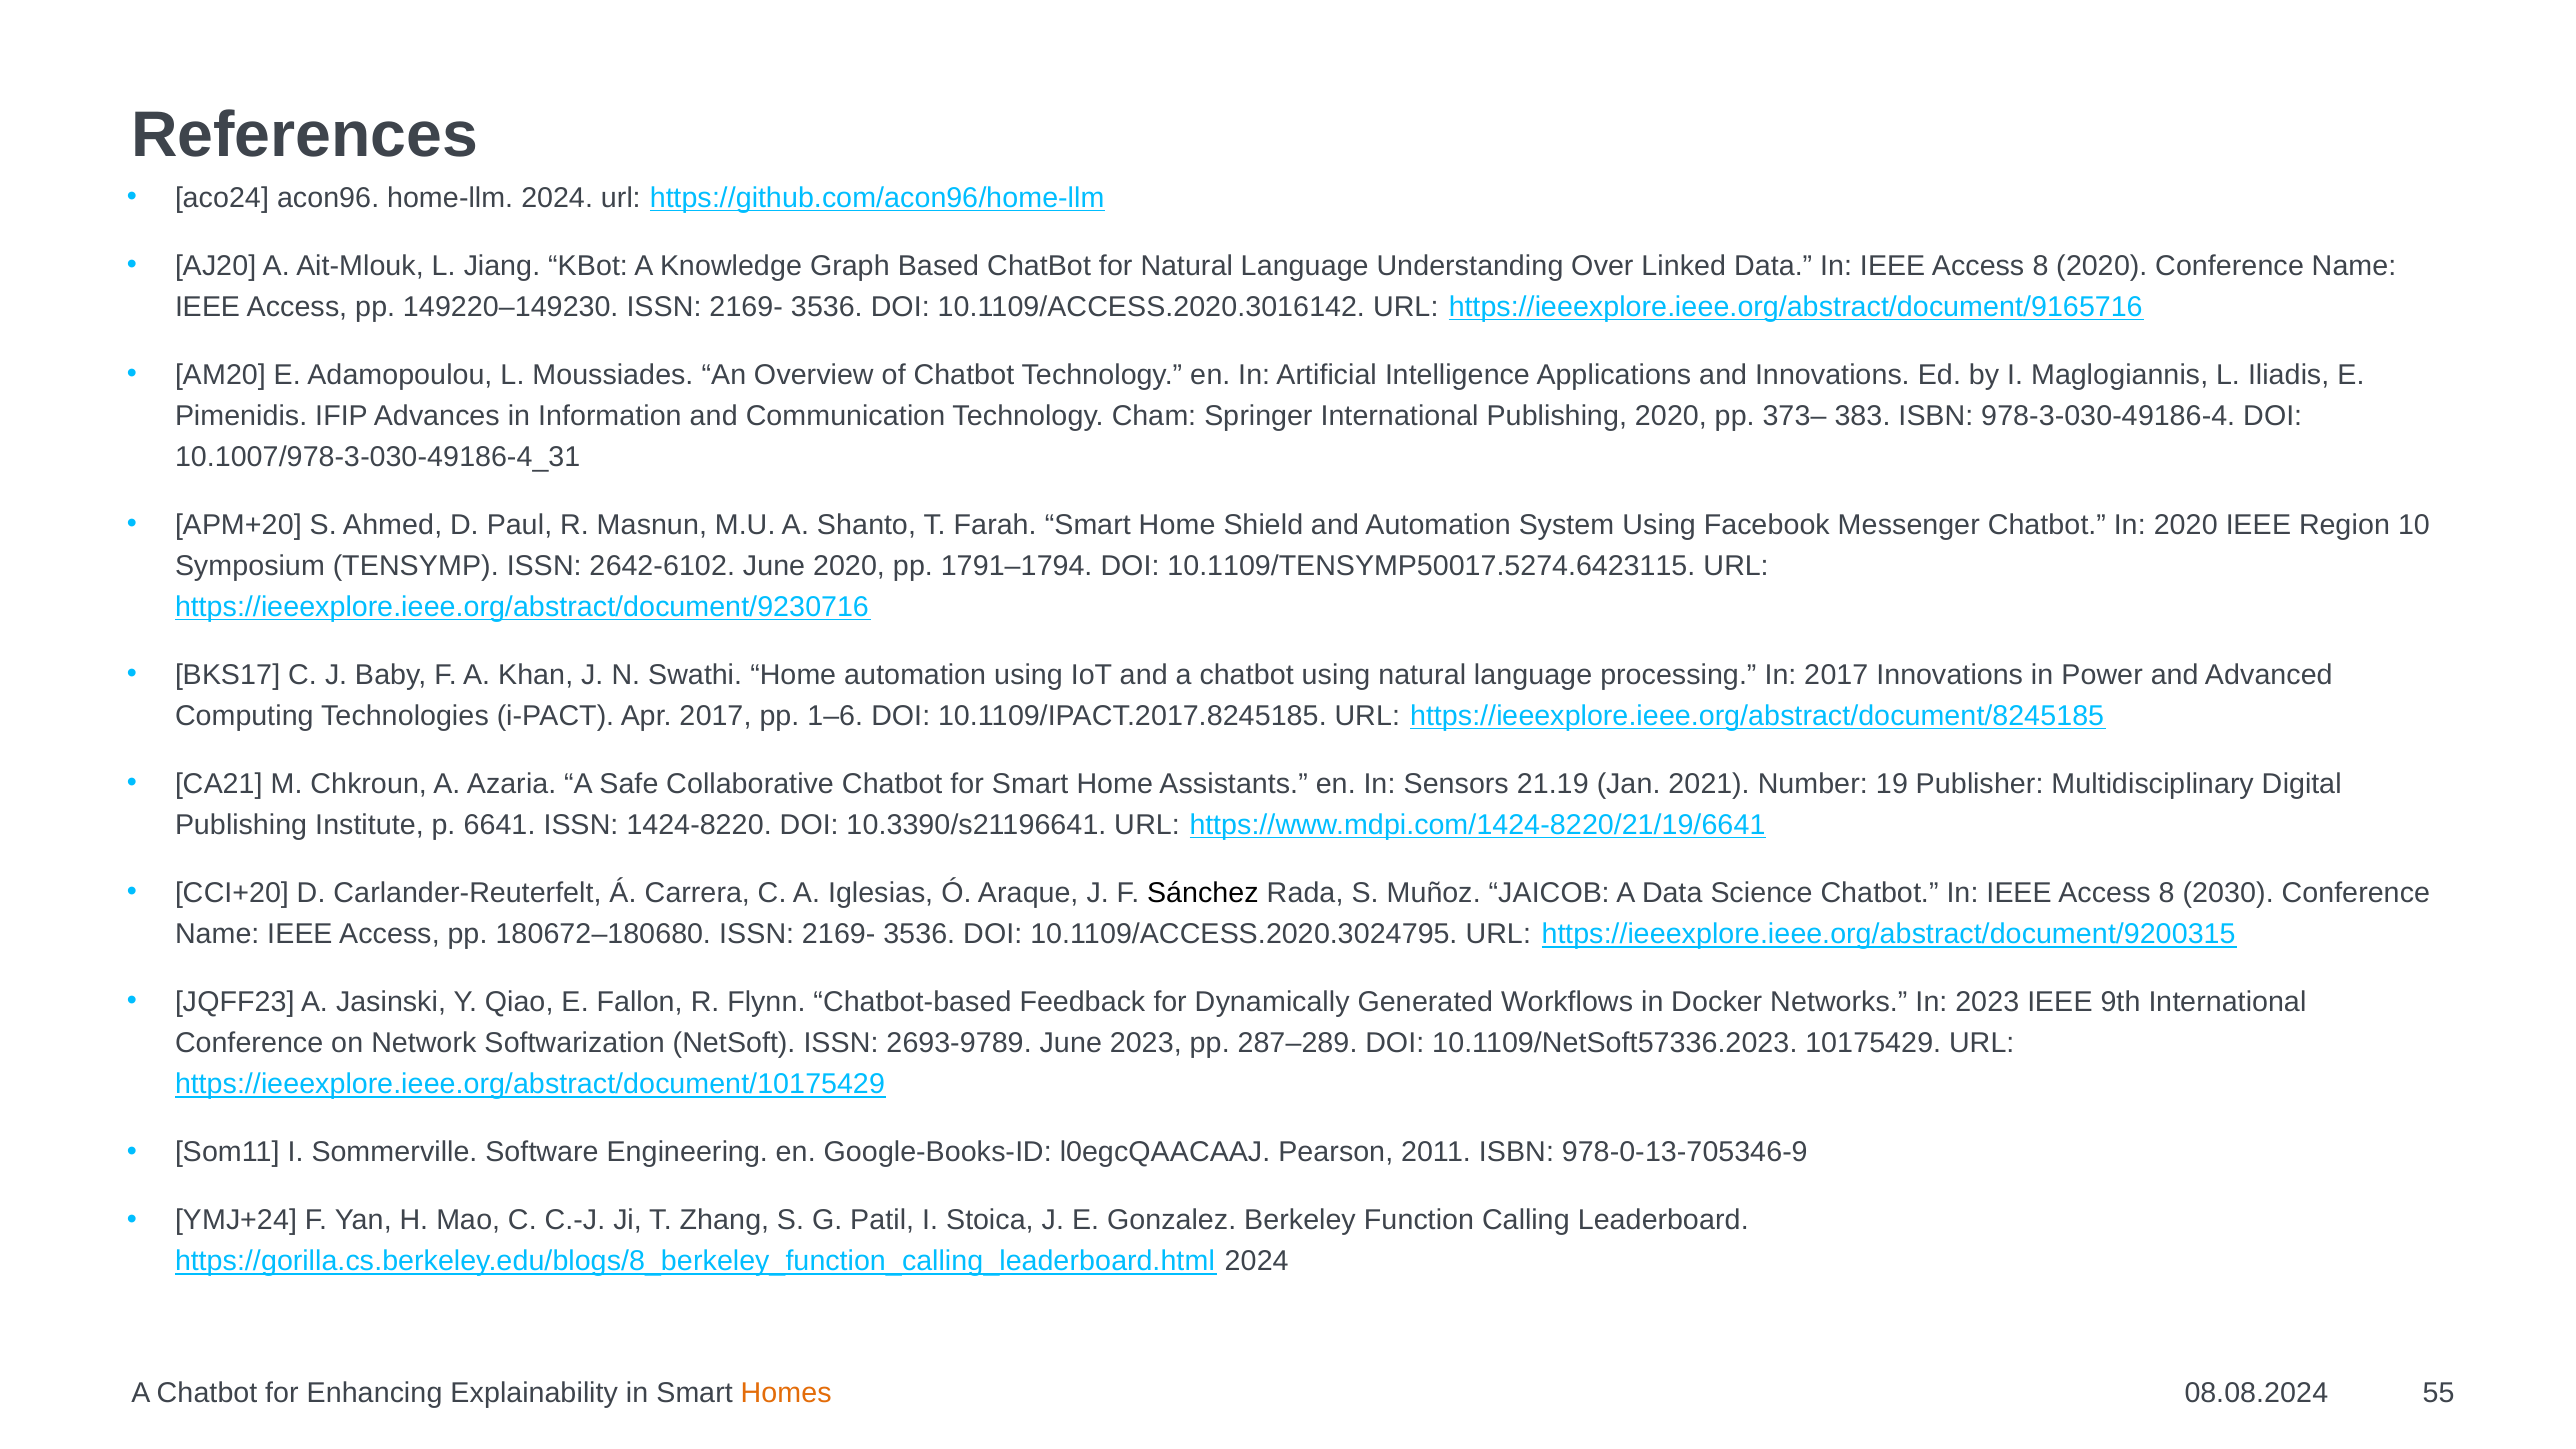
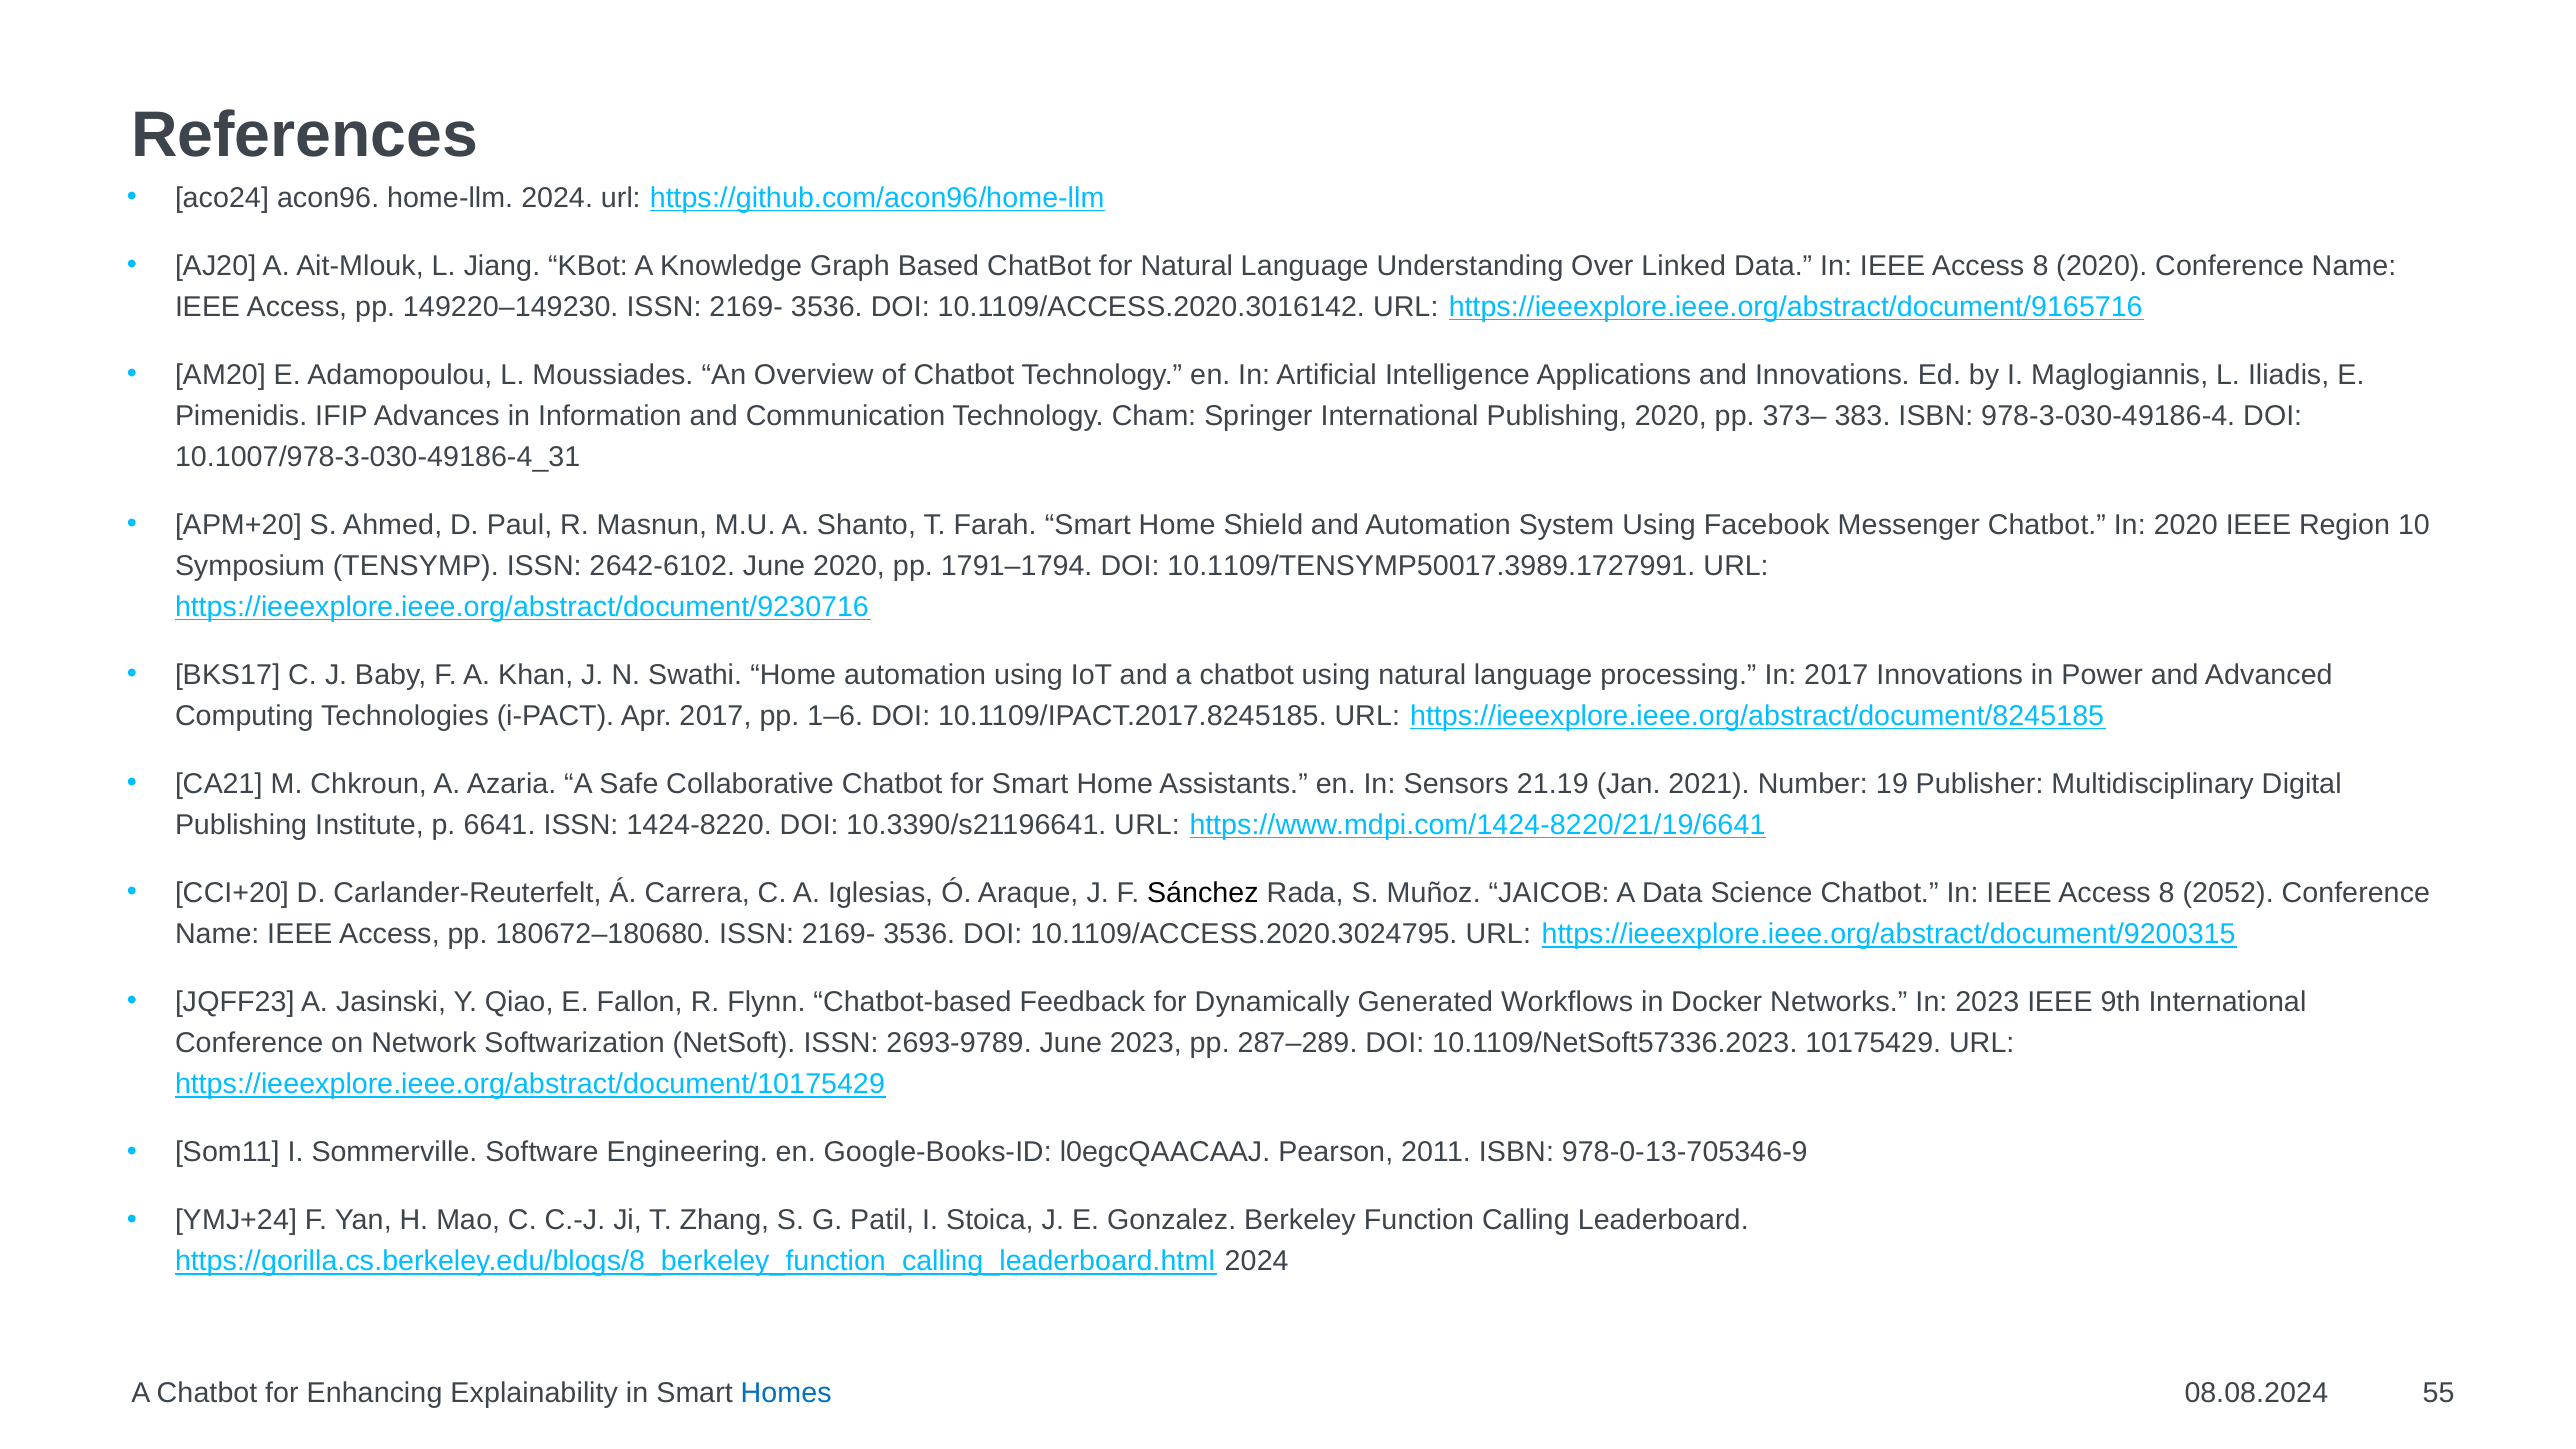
10.1109/TENSYMP50017.5274.6423115: 10.1109/TENSYMP50017.5274.6423115 -> 10.1109/TENSYMP50017.3989.1727991
2030: 2030 -> 2052
Homes colour: orange -> blue
